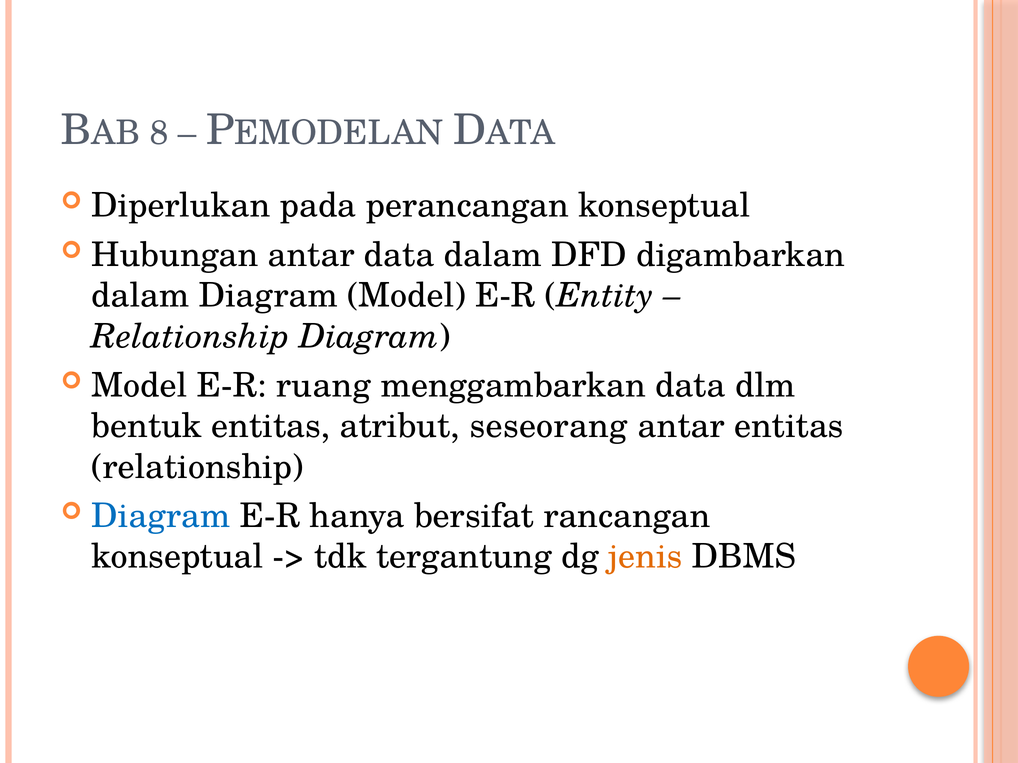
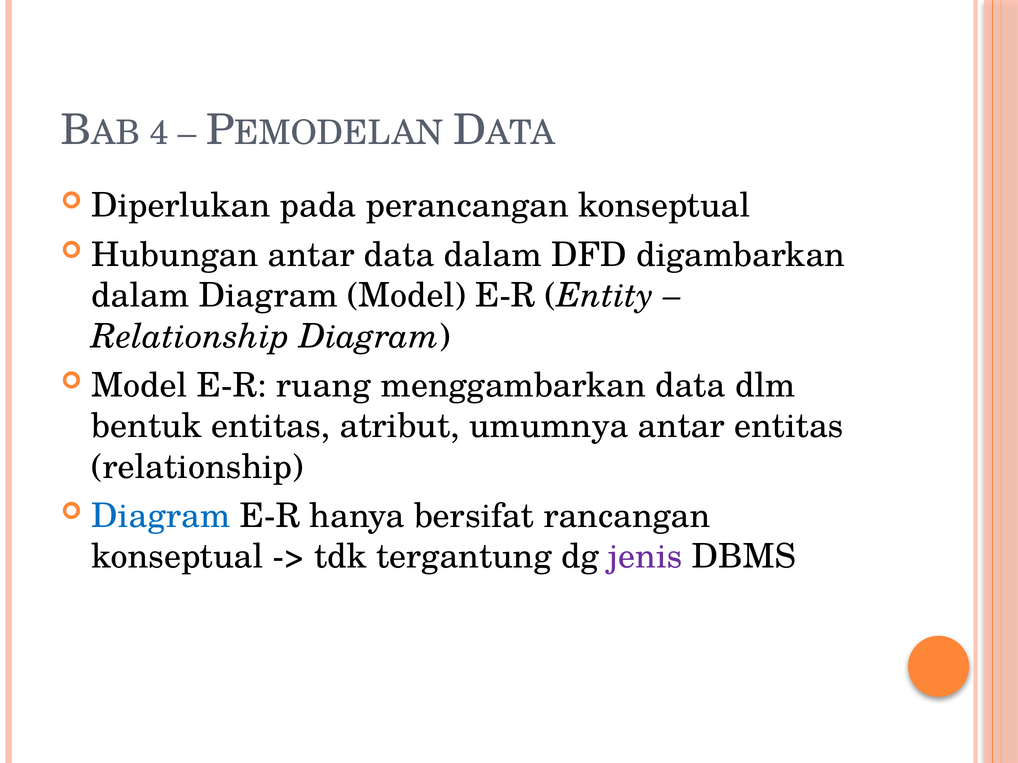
8: 8 -> 4
seseorang: seseorang -> umumnya
jenis colour: orange -> purple
